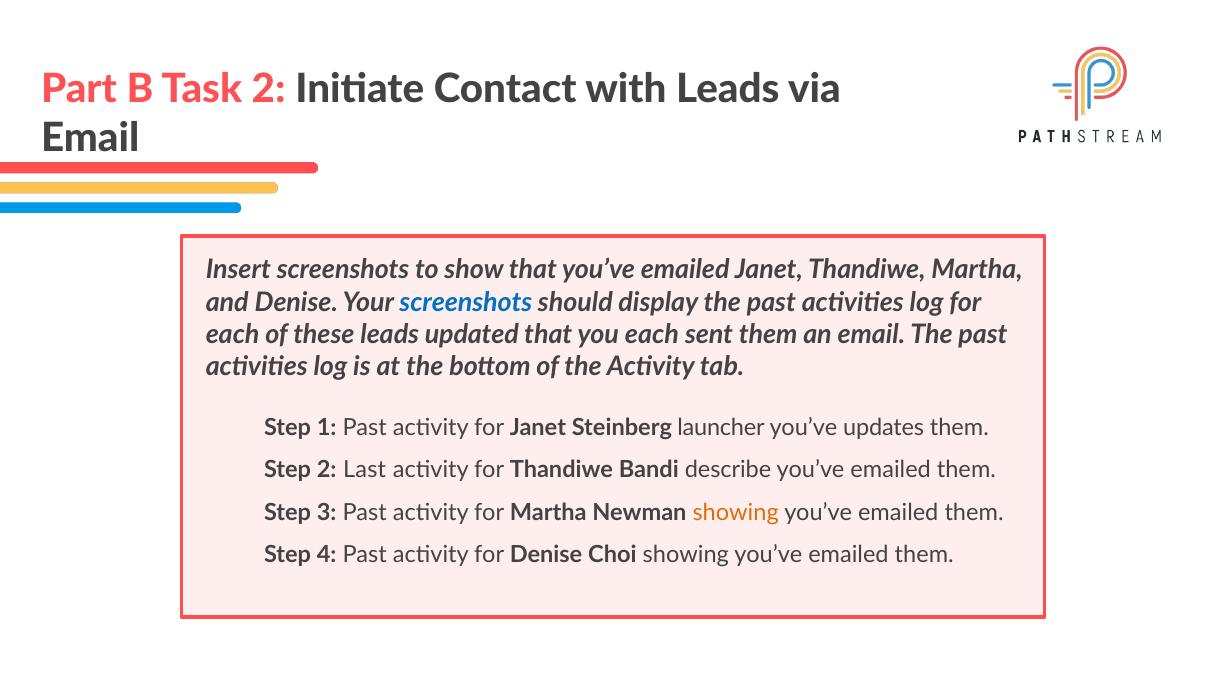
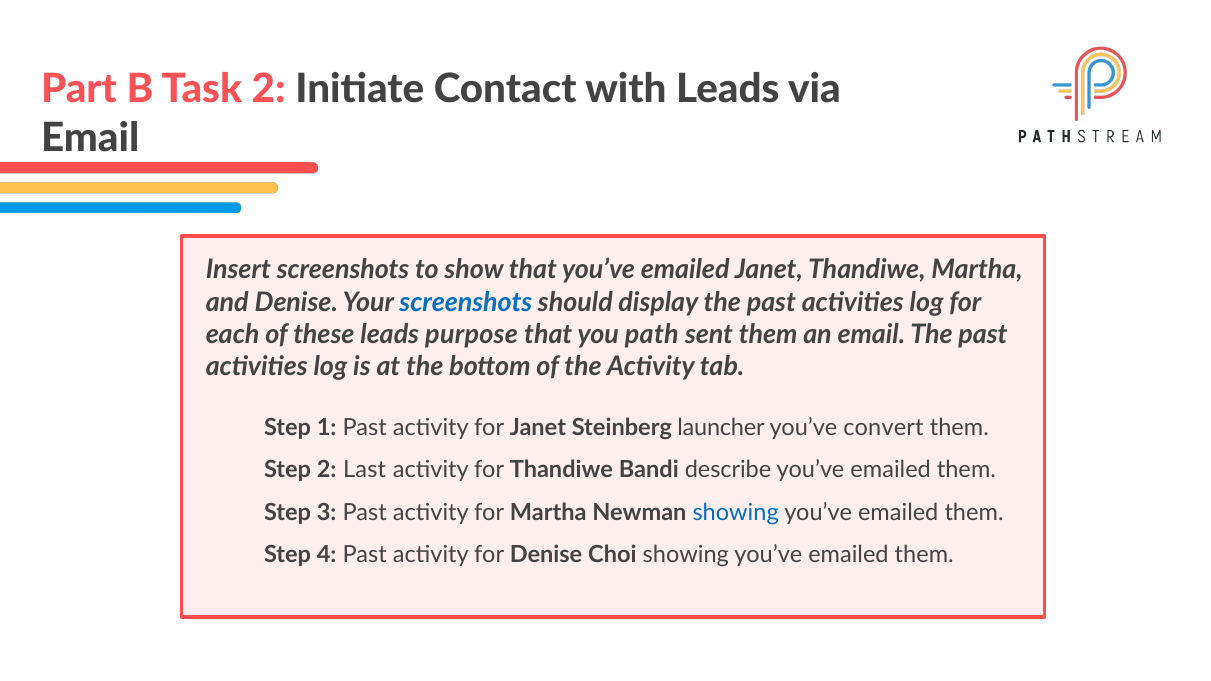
updated: updated -> purpose
you each: each -> path
updates: updates -> convert
showing at (736, 513) colour: orange -> blue
